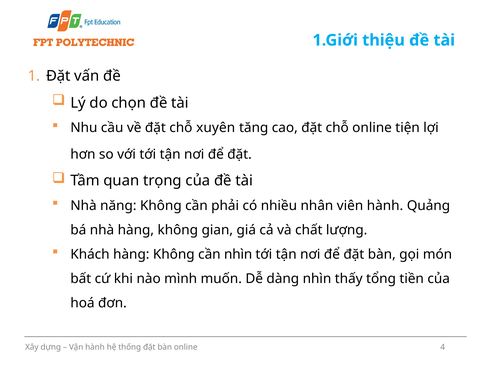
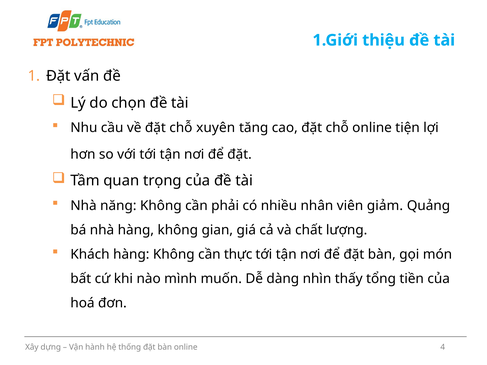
viên hành: hành -> giảm
cần nhìn: nhìn -> thực
